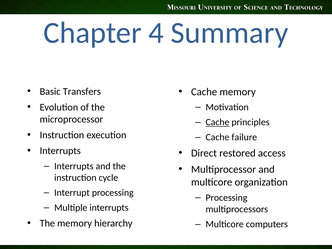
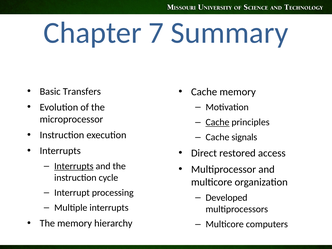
4: 4 -> 7
failure: failure -> signals
Interrupts at (74, 166) underline: none -> present
Processing at (226, 198): Processing -> Developed
